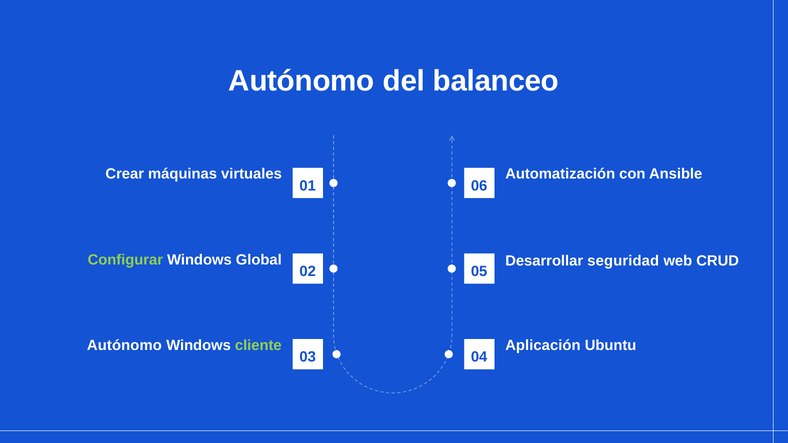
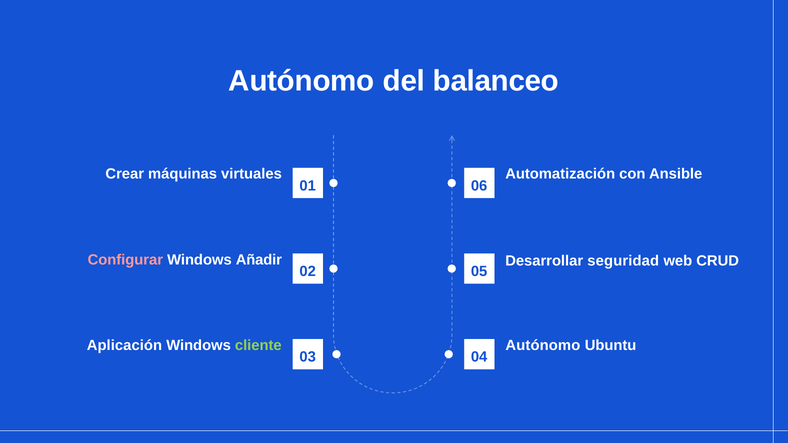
Configurar colour: light green -> pink
Global: Global -> Añadir
Autónomo at (124, 346): Autónomo -> Aplicación
Aplicación at (543, 346): Aplicación -> Autónomo
